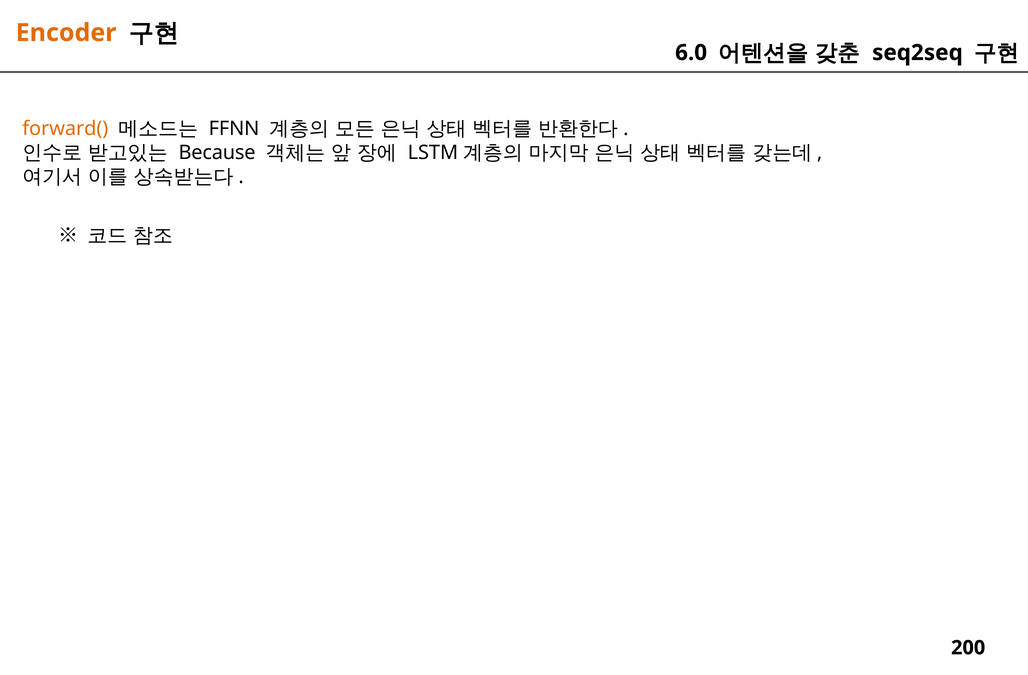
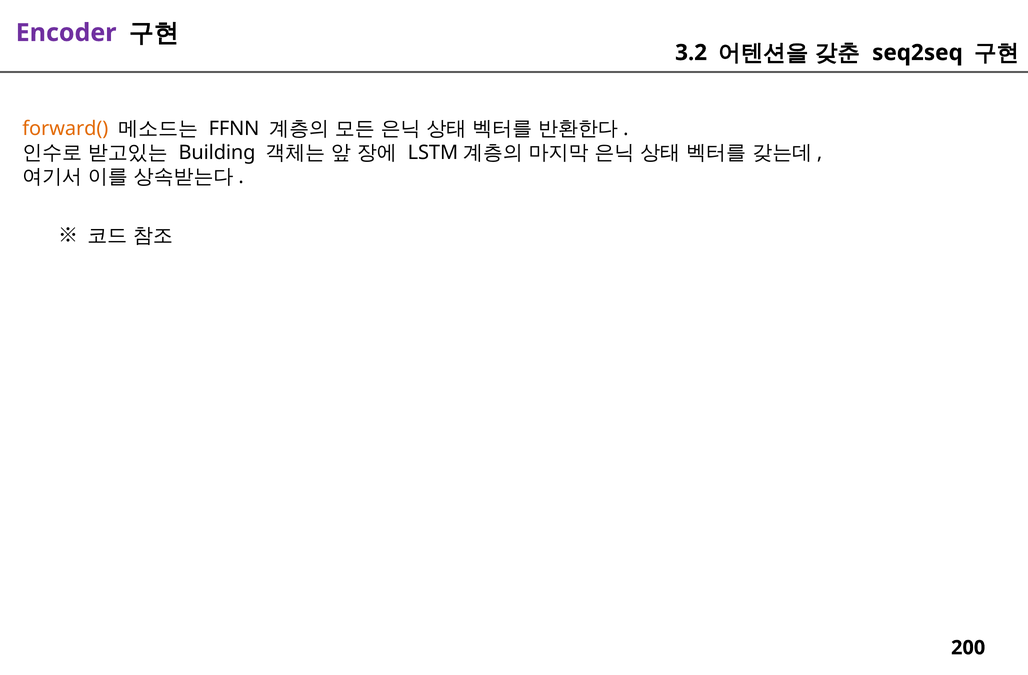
Encoder colour: orange -> purple
6.0: 6.0 -> 3.2
Because: Because -> Building
